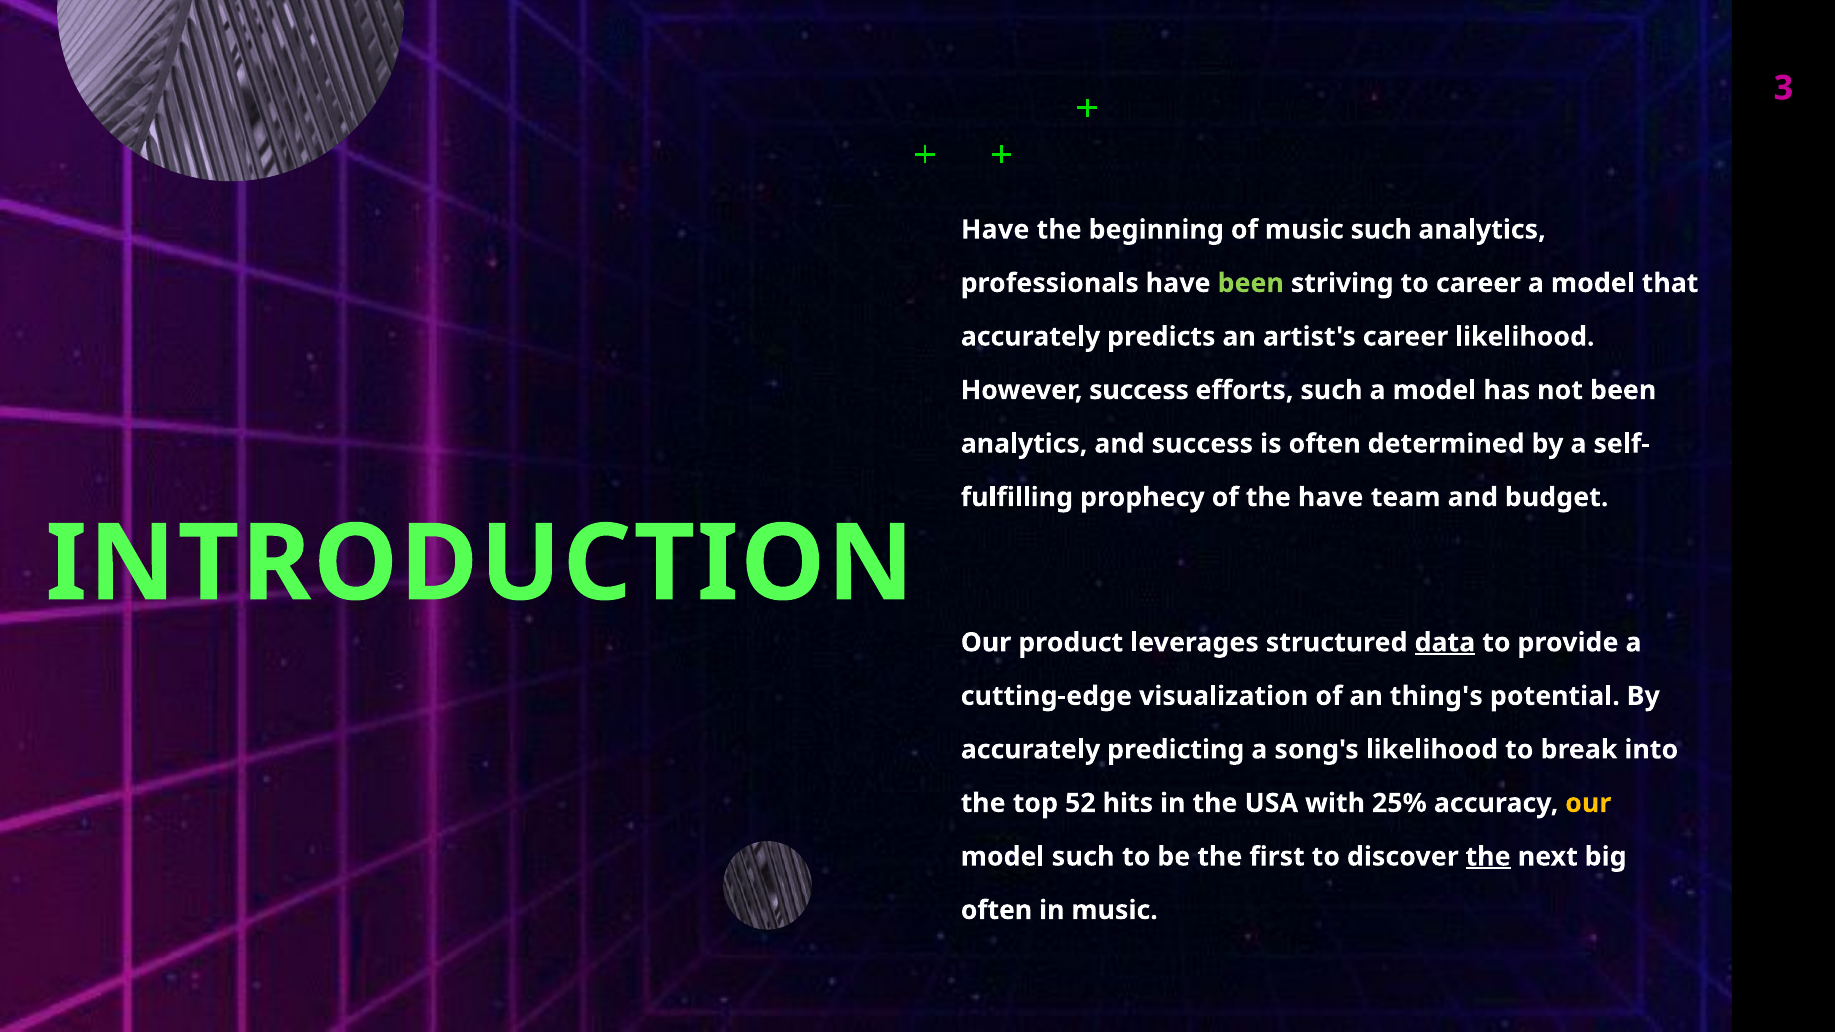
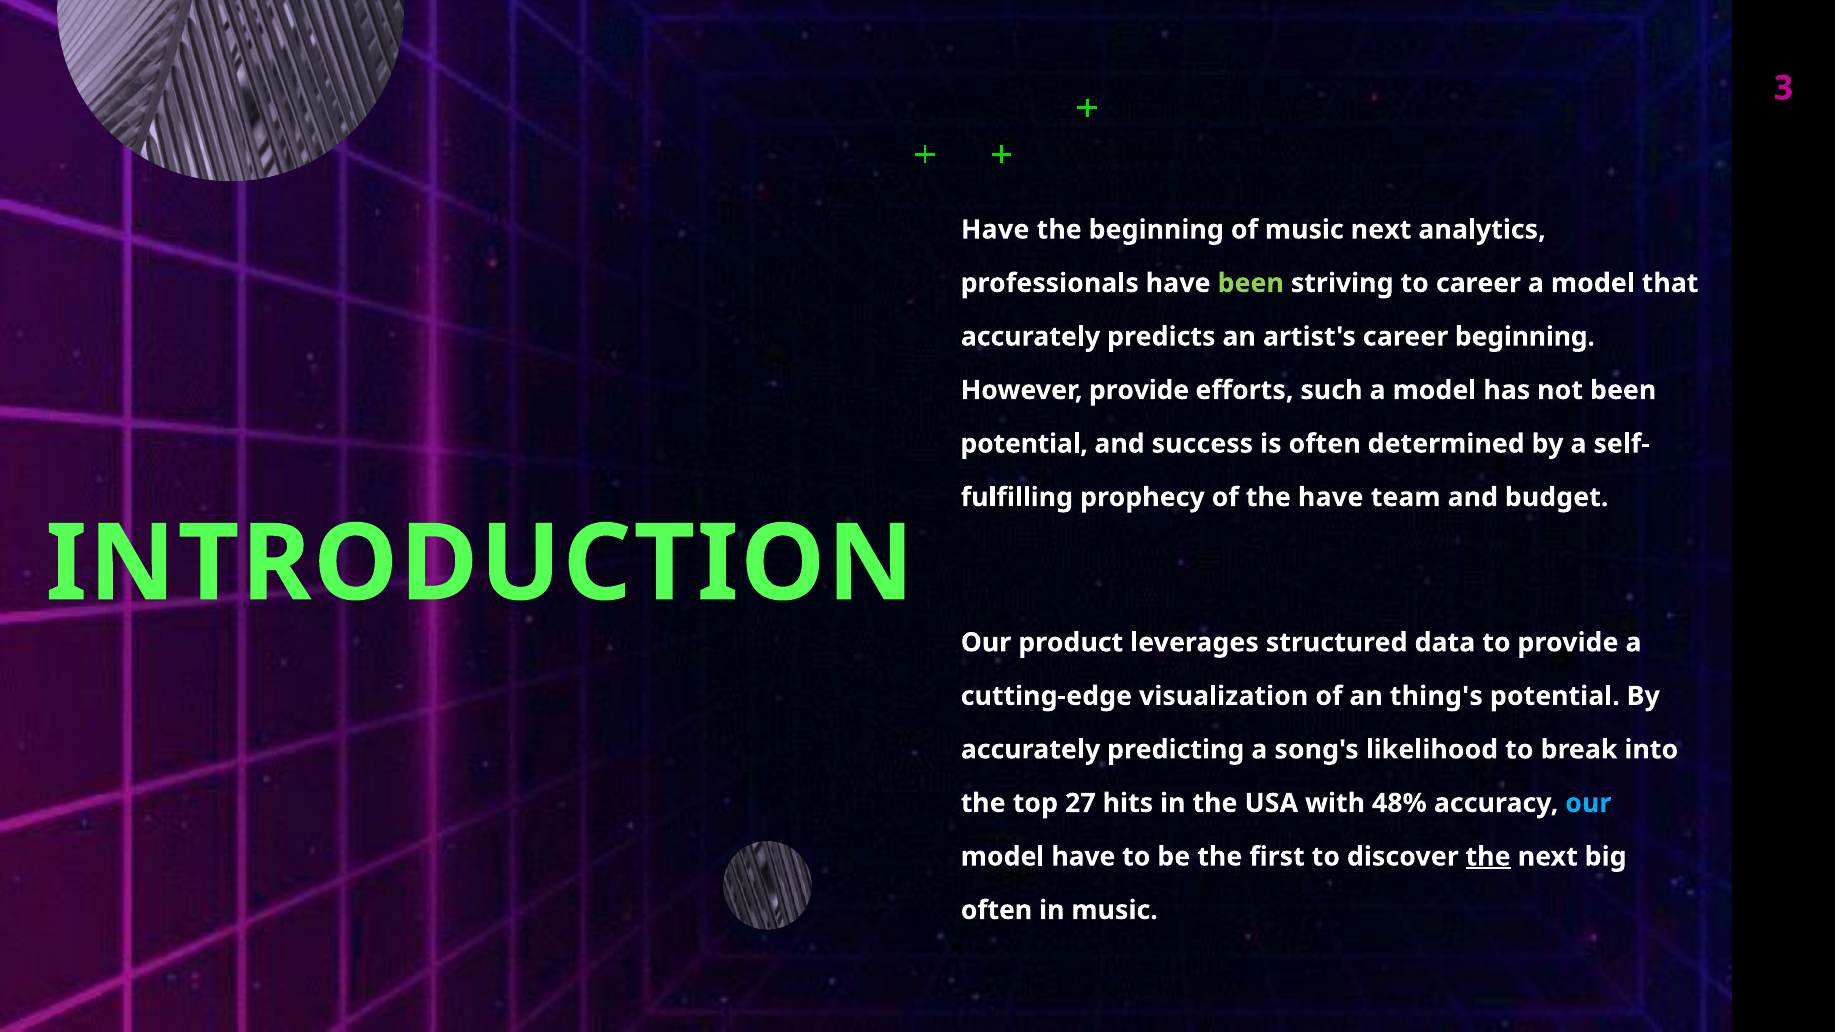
music such: such -> next
career likelihood: likelihood -> beginning
However success: success -> provide
analytics at (1024, 444): analytics -> potential
data underline: present -> none
52: 52 -> 27
25%: 25% -> 48%
our at (1588, 803) colour: yellow -> light blue
model such: such -> have
